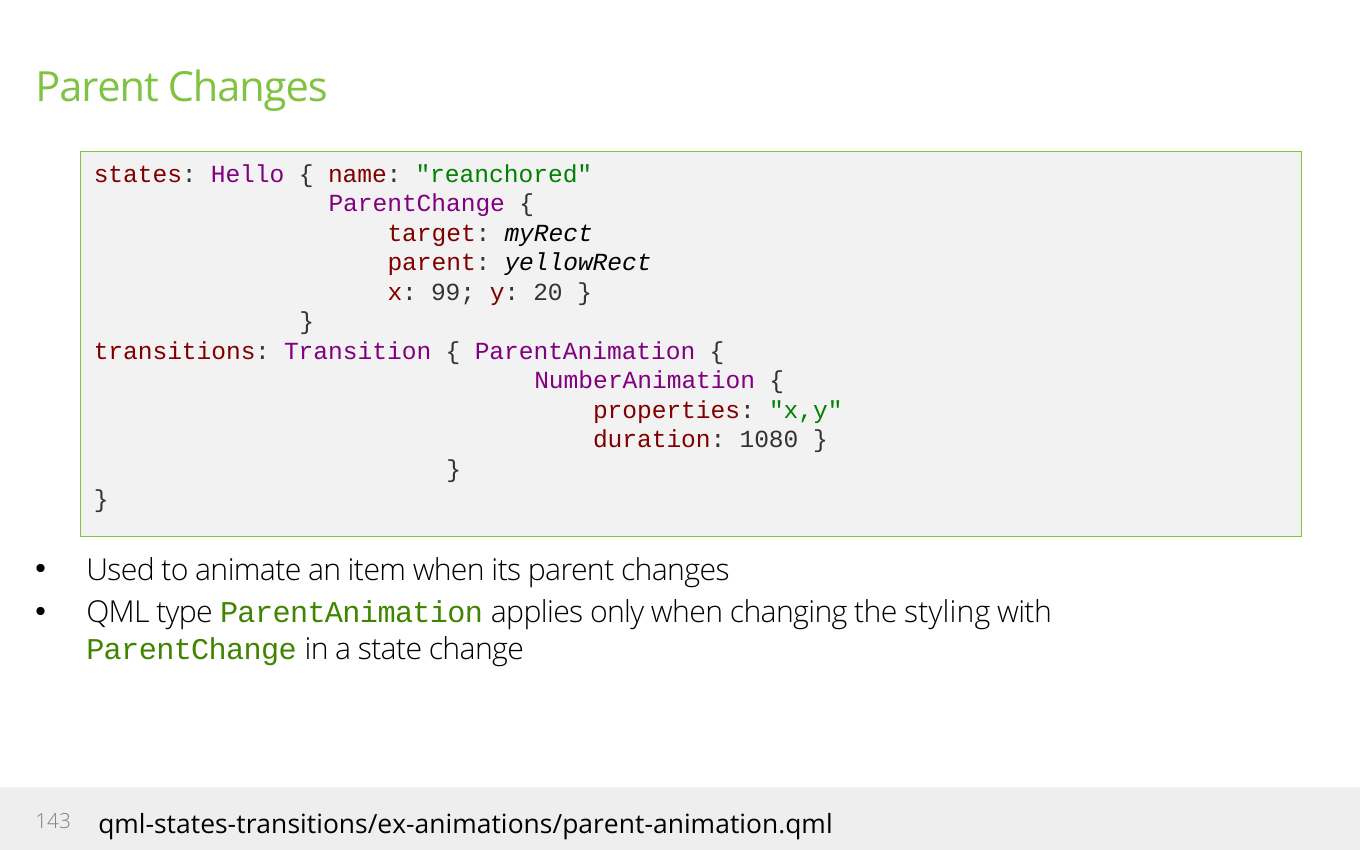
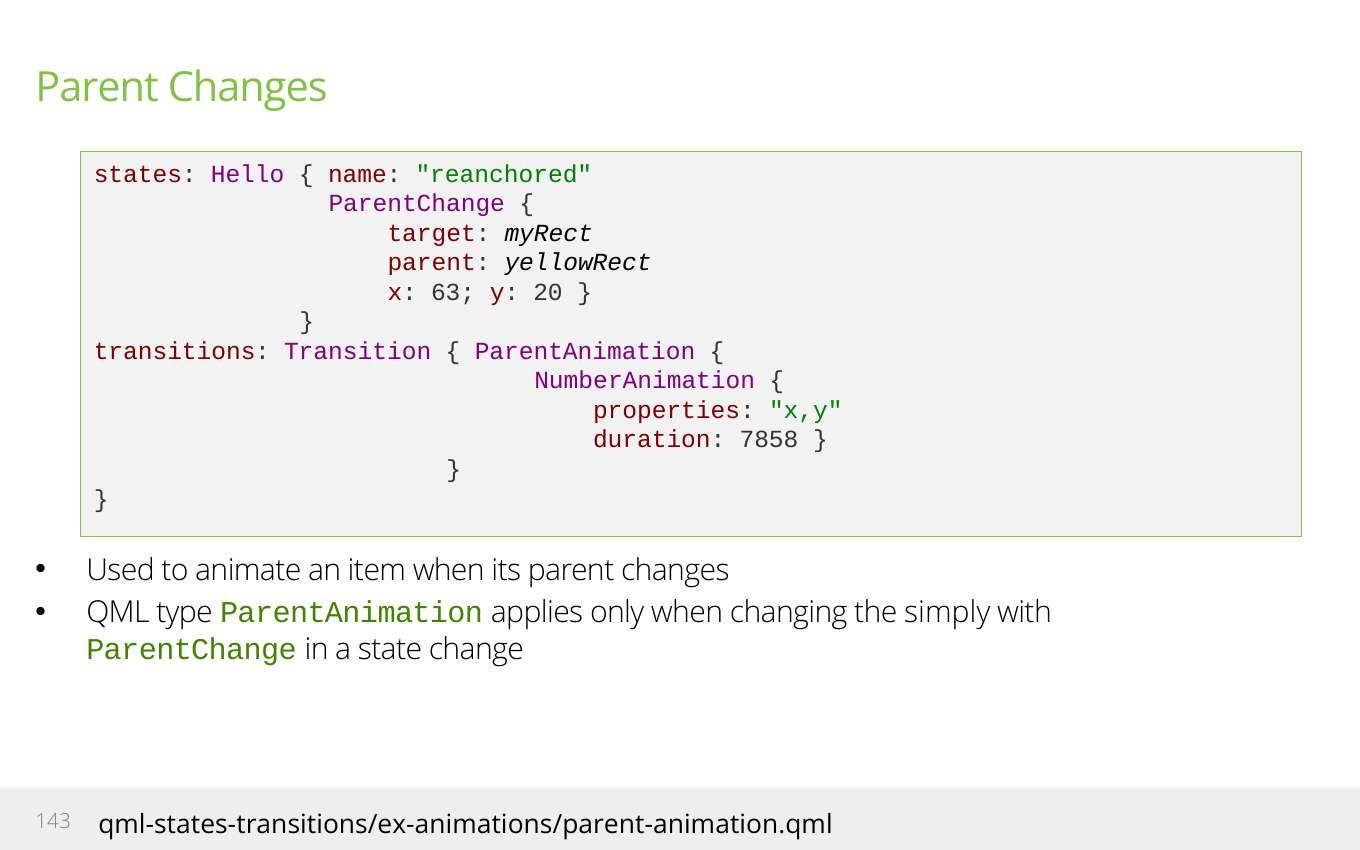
99: 99 -> 63
1080: 1080 -> 7858
styling: styling -> simply
